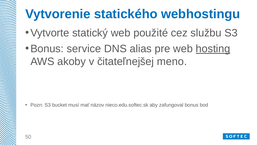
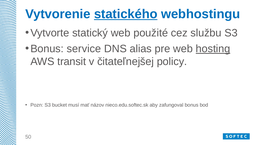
statického underline: none -> present
akoby: akoby -> transit
meno: meno -> policy
